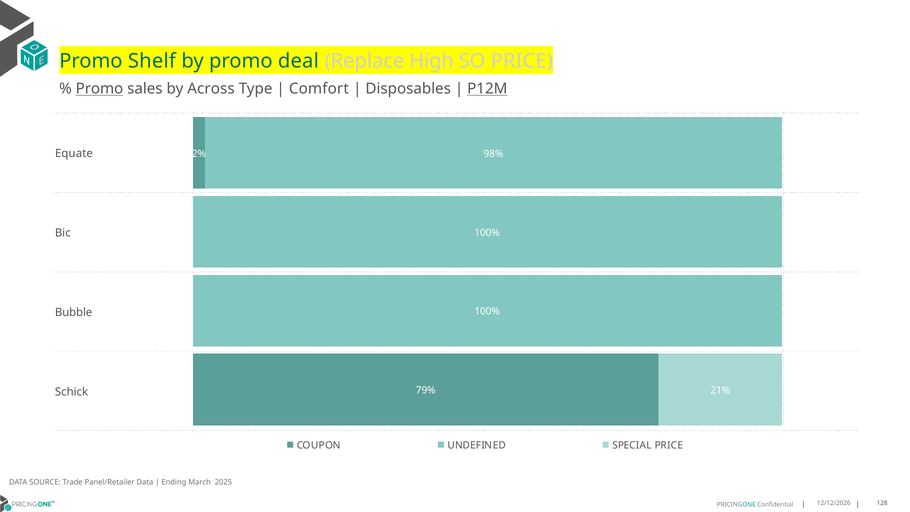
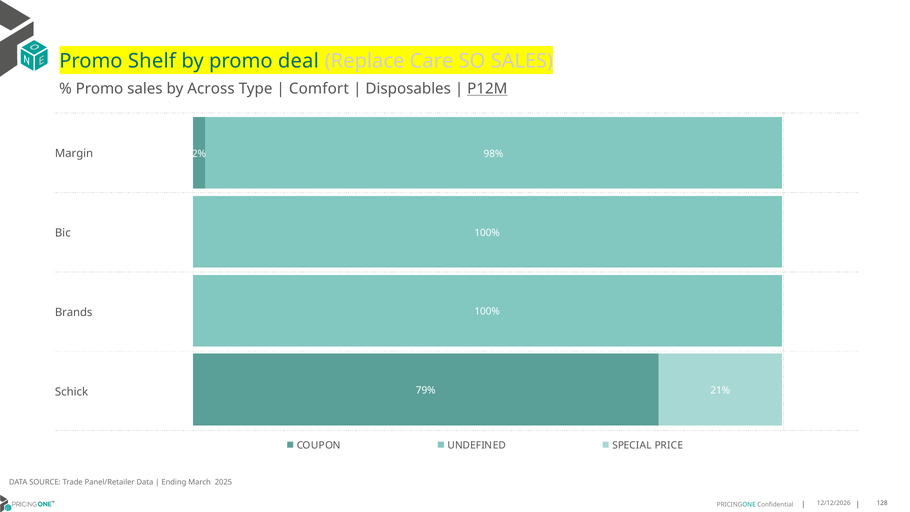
High: High -> Care
SO PRICE: PRICE -> SALES
Promo at (99, 89) underline: present -> none
Equate: Equate -> Margin
Bubble: Bubble -> Brands
